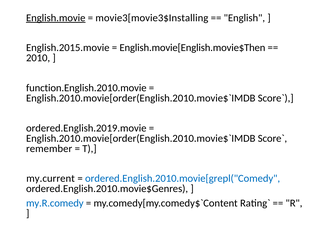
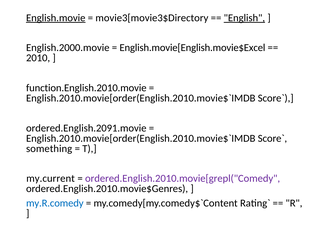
movie3[movie3$Installing: movie3[movie3$Installing -> movie3[movie3$Directory
English underline: none -> present
English.2015.movie: English.2015.movie -> English.2000.movie
English.movie[English.movie$Then: English.movie[English.movie$Then -> English.movie[English.movie$Excel
ordered.English.2019.movie: ordered.English.2019.movie -> ordered.English.2091.movie
remember: remember -> something
ordered.English.2010.movie[grepl("Comedy colour: blue -> purple
